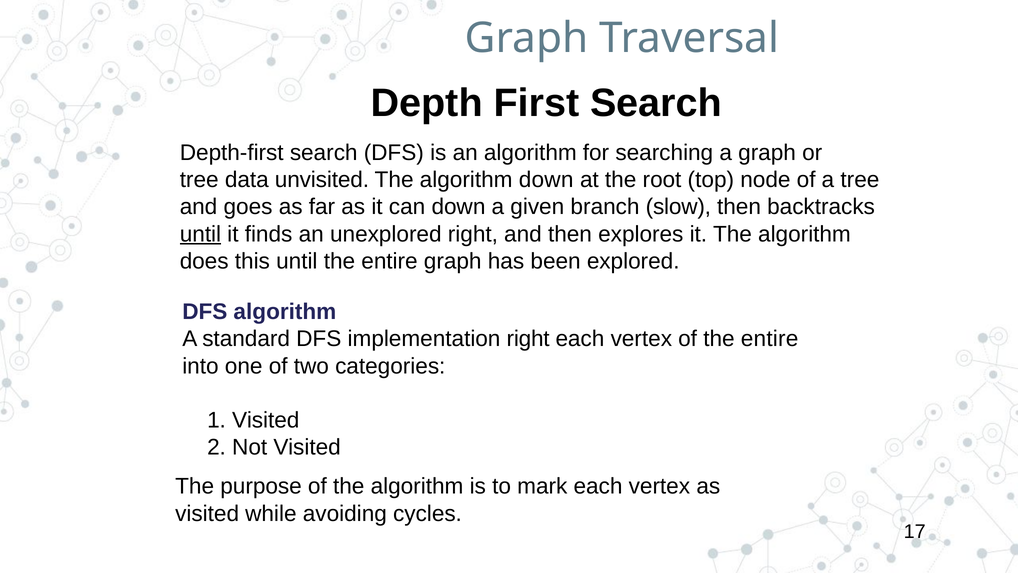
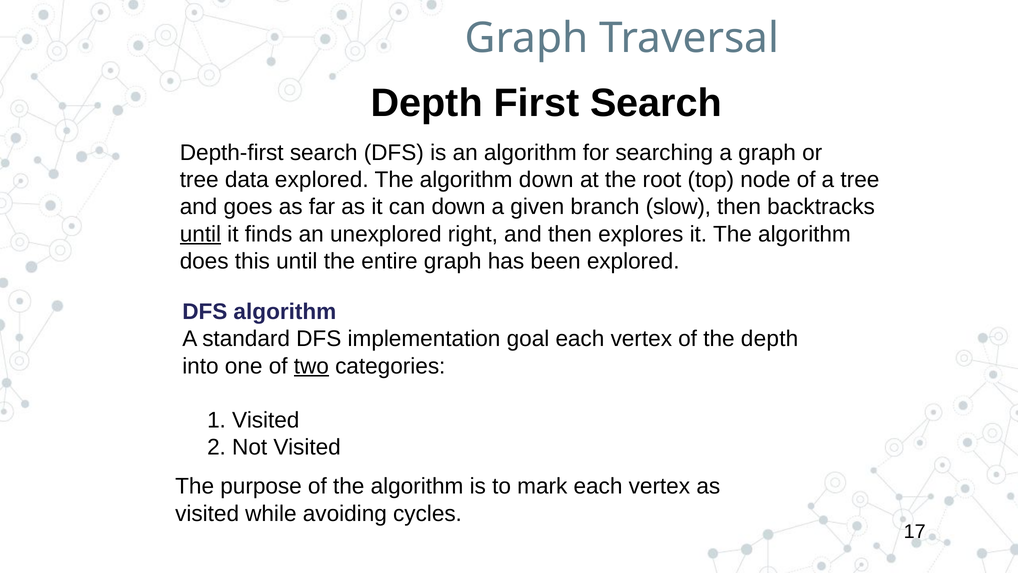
data unvisited: unvisited -> explored
implementation right: right -> goal
of the entire: entire -> depth
two underline: none -> present
